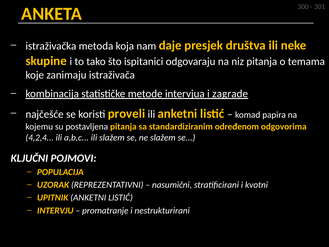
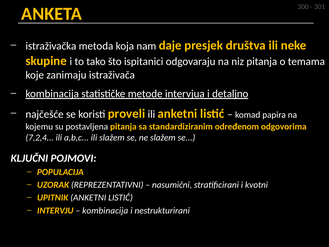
zagrade: zagrade -> detaljno
4,2,4: 4,2,4 -> 7,2,4
promatranje at (105, 210): promatranje -> kombinacija
